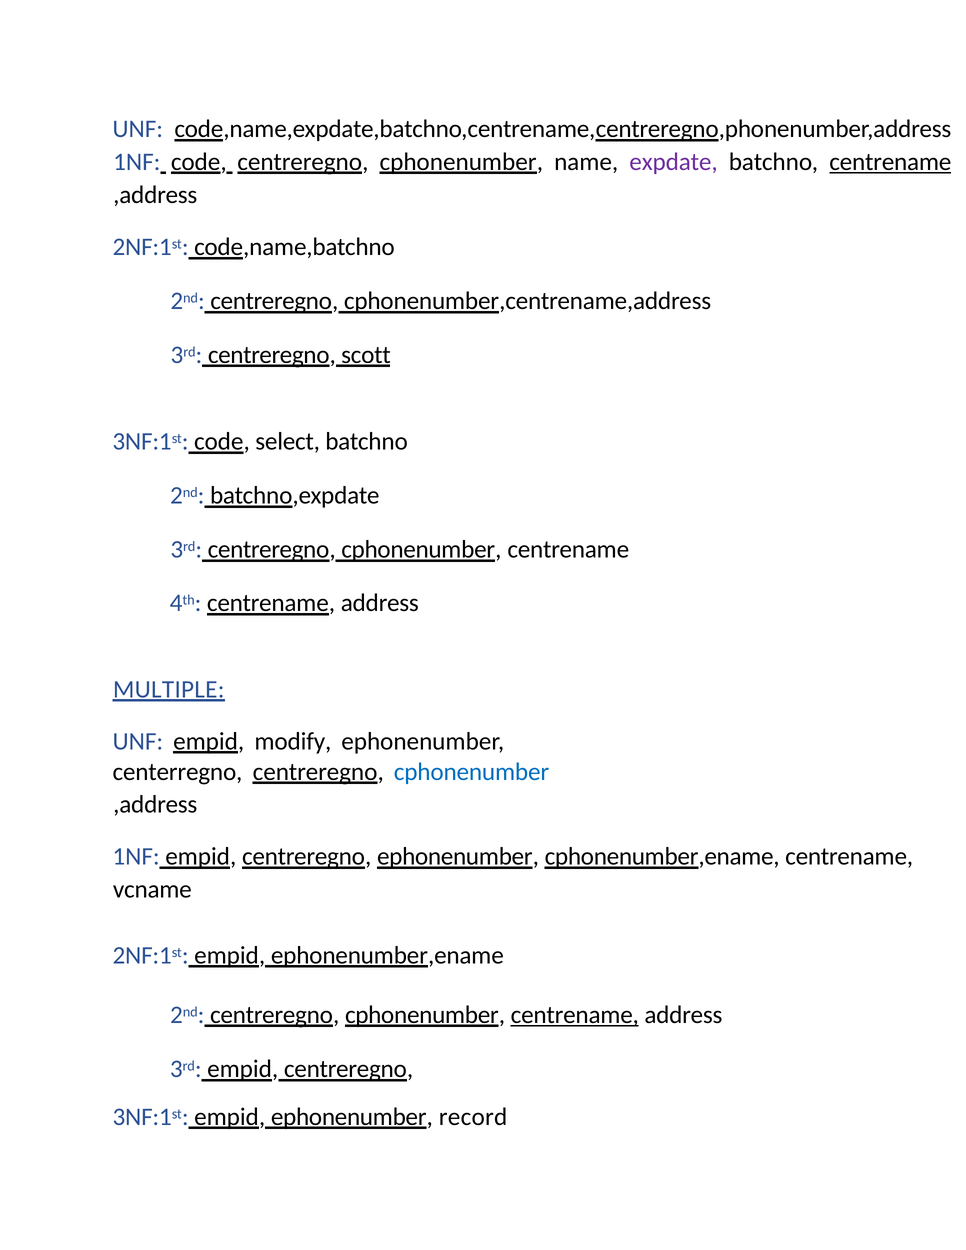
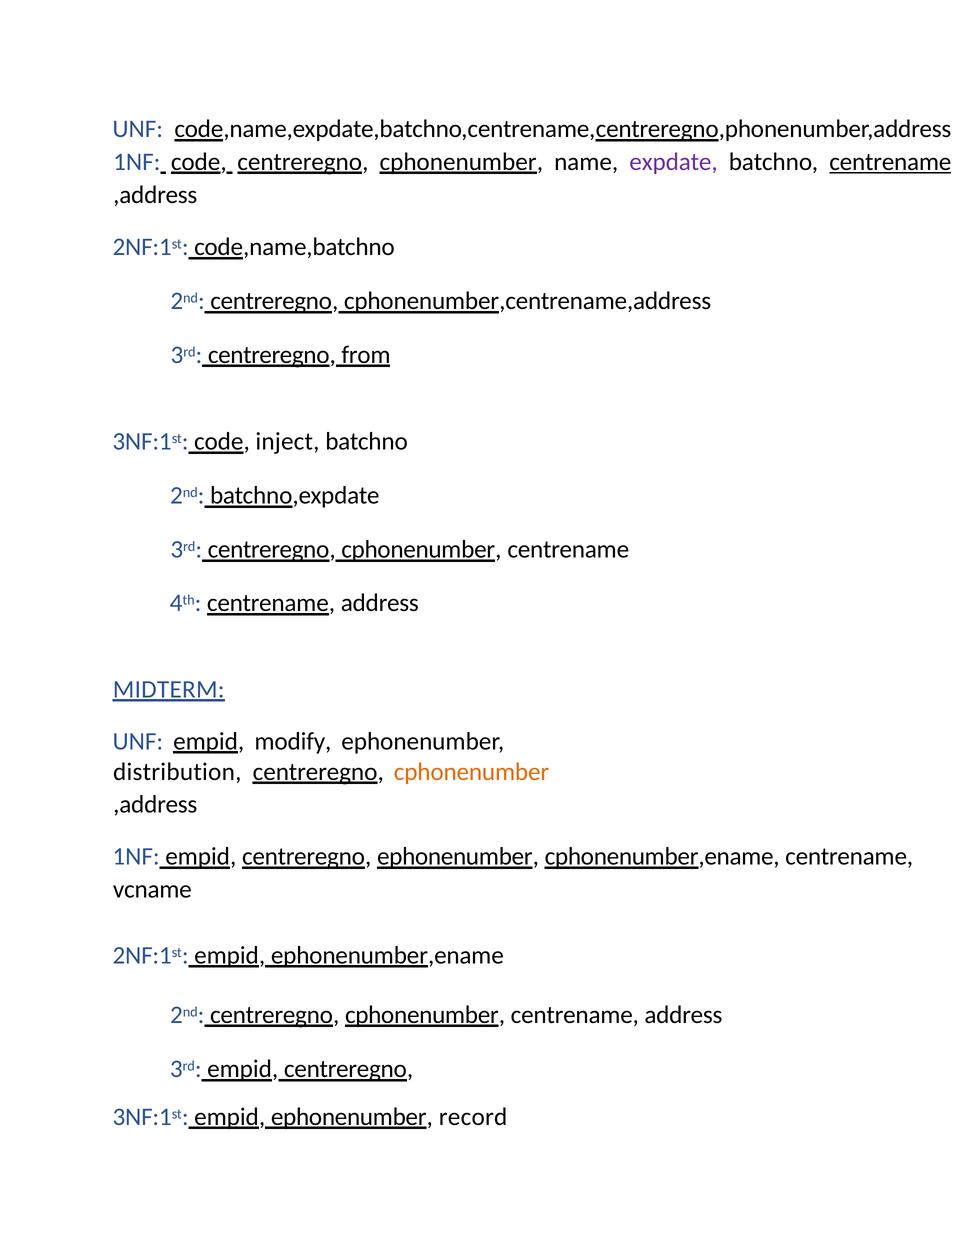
scott: scott -> from
select: select -> inject
MULTIPLE: MULTIPLE -> MIDTERM
centerregno: centerregno -> distribution
cphonenumber at (471, 772) colour: blue -> orange
centrename at (575, 1015) underline: present -> none
